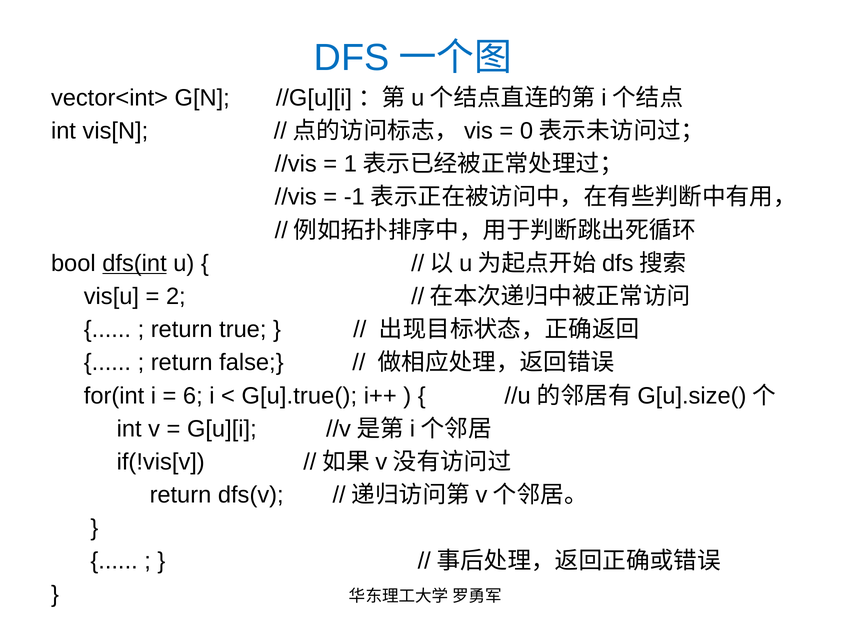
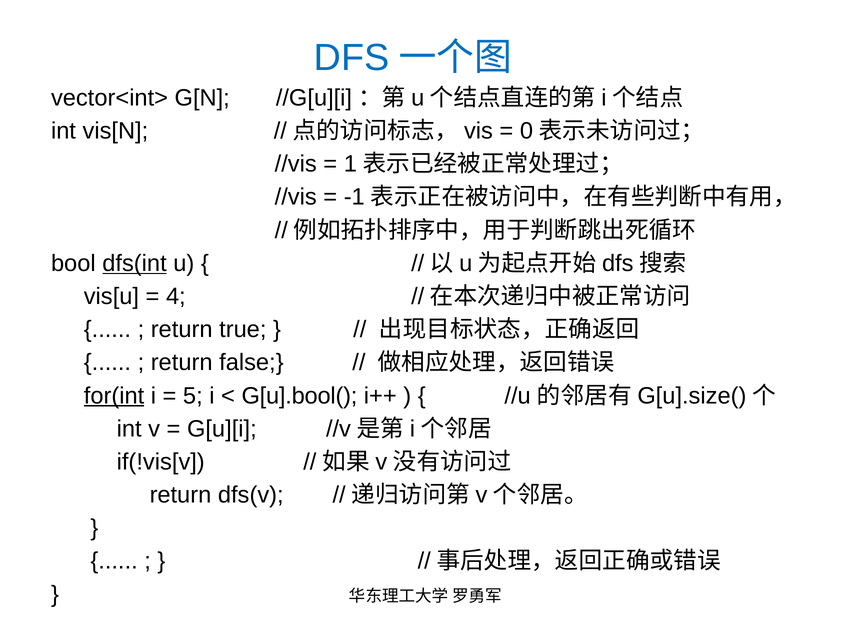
2: 2 -> 4
for(int underline: none -> present
6: 6 -> 5
G[u].true(: G[u].true( -> G[u].bool(
